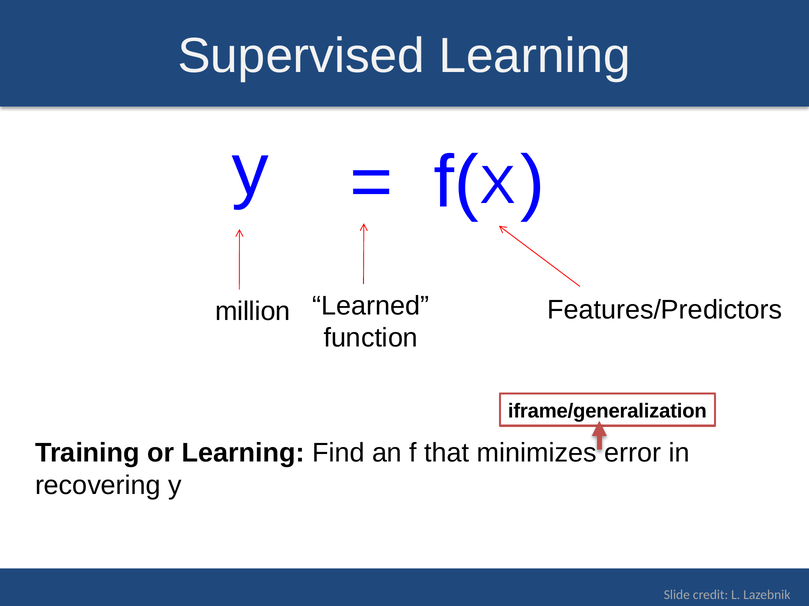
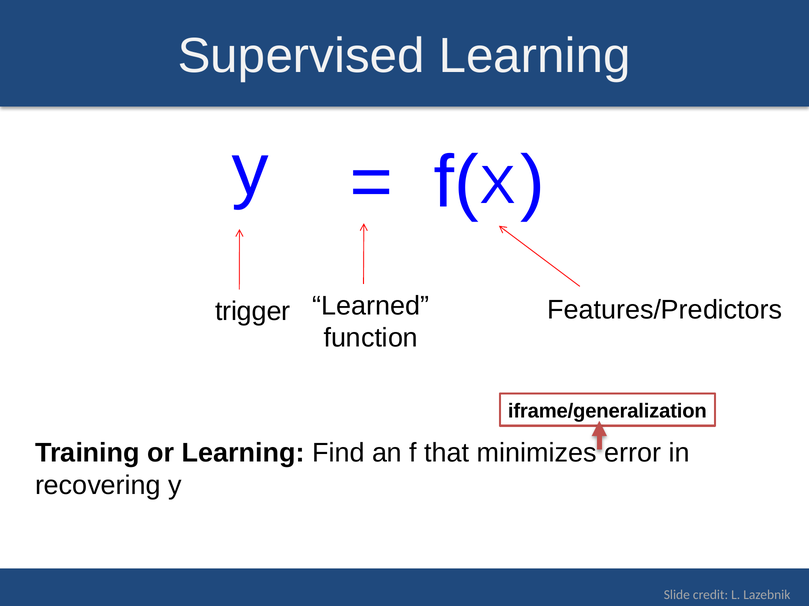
million: million -> trigger
